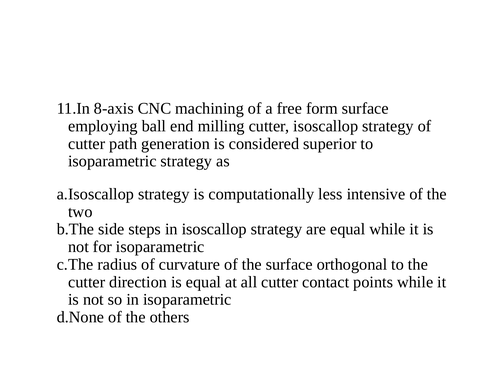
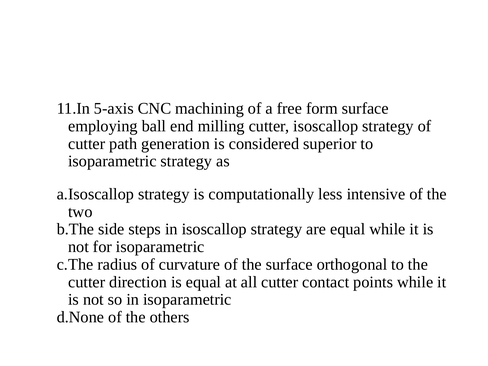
8-axis: 8-axis -> 5-axis
